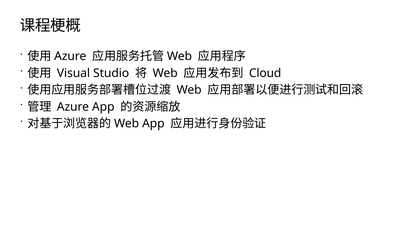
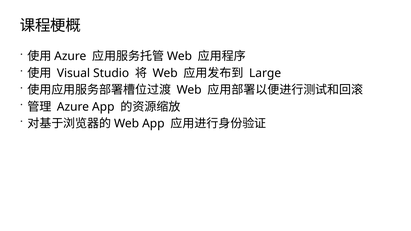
Cloud: Cloud -> Large
